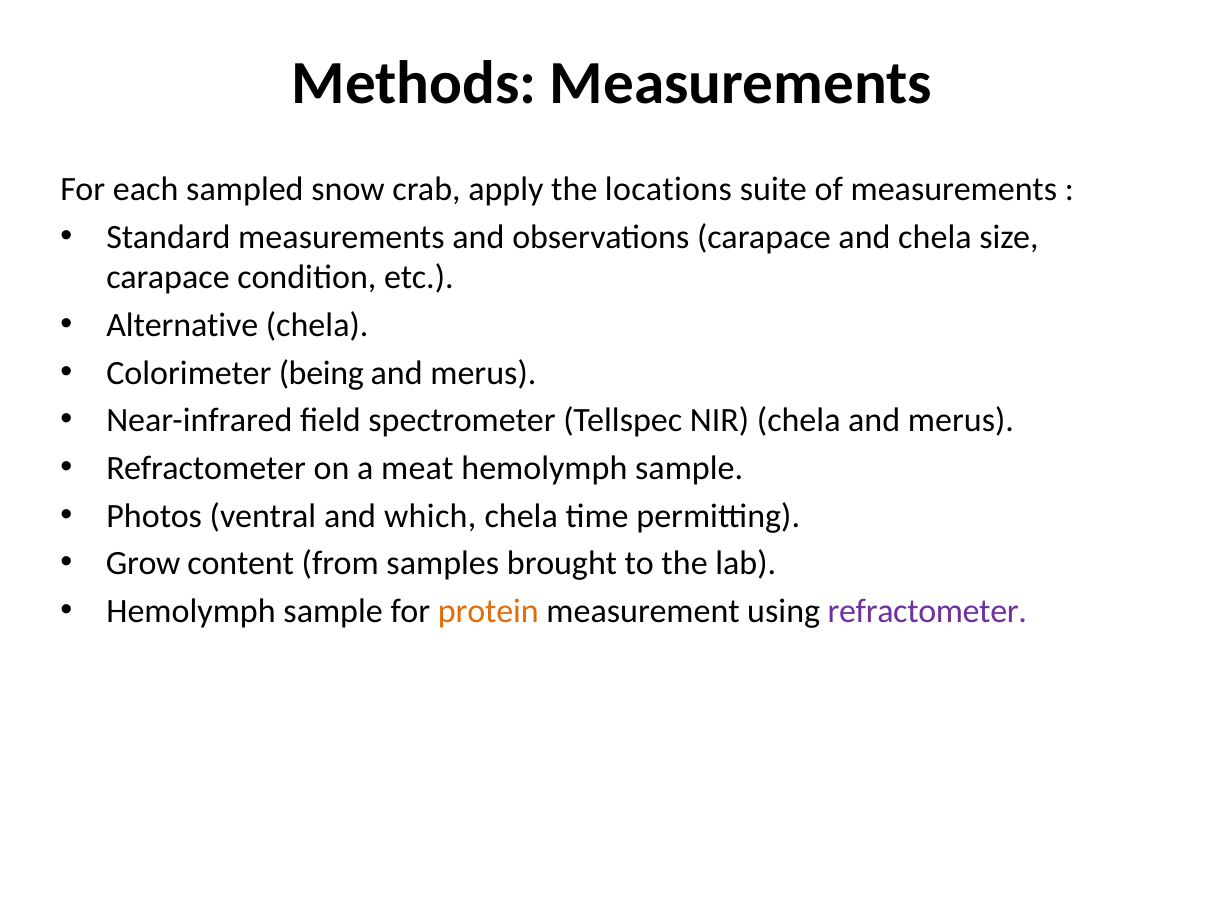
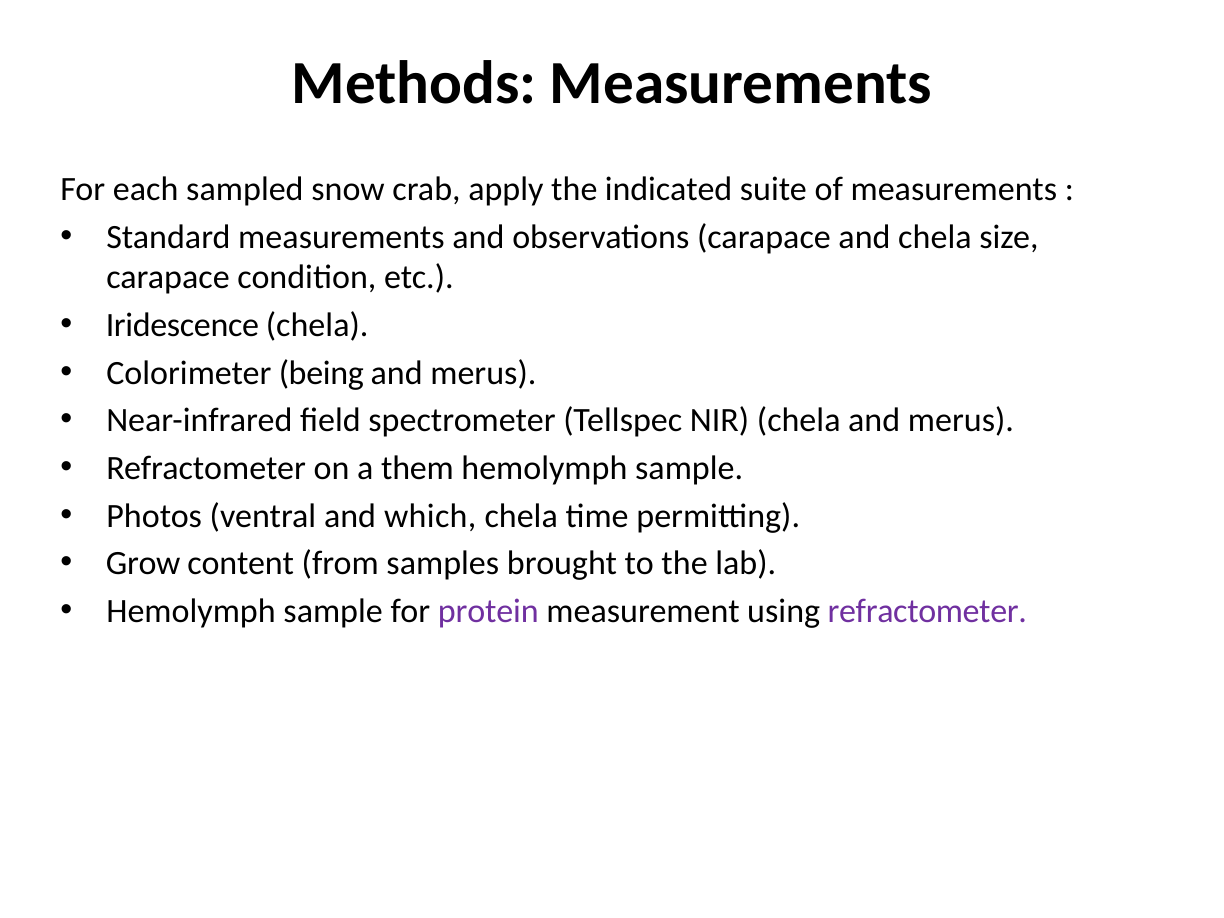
locations: locations -> indicated
Alternative: Alternative -> Iridescence
meat: meat -> them
protein colour: orange -> purple
